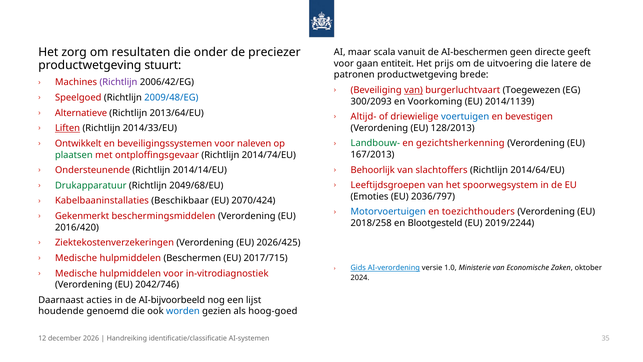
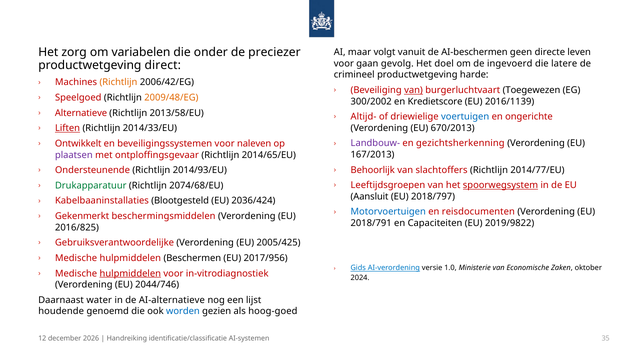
resultaten: resultaten -> variabelen
scala: scala -> volgt
geeft: geeft -> leven
entiteit: entiteit -> gevolg
prijs: prijs -> doel
uitvoering: uitvoering -> ingevoerd
stuurt: stuurt -> direct
patronen: patronen -> crimineel
brede: brede -> harde
Richtlijn at (118, 82) colour: purple -> orange
2009/48/EG colour: blue -> orange
300/2093: 300/2093 -> 300/2002
Voorkoming: Voorkoming -> Kredietscore
2014/1139: 2014/1139 -> 2016/1139
2013/64/EU: 2013/64/EU -> 2013/58/EU
bevestigen: bevestigen -> ongerichte
128/2013: 128/2013 -> 670/2013
Landbouw- colour: green -> purple
plaatsen colour: green -> purple
2014/74/EU: 2014/74/EU -> 2014/65/EU
2014/64/EU: 2014/64/EU -> 2014/77/EU
2014/14/EU: 2014/14/EU -> 2014/93/EU
spoorwegsystem underline: none -> present
2049/68/EU: 2049/68/EU -> 2074/68/EU
Emoties: Emoties -> Aansluit
2036/797: 2036/797 -> 2018/797
Beschikbaar: Beschikbaar -> Blootgesteld
2070/424: 2070/424 -> 2036/424
toezichthouders: toezichthouders -> reisdocumenten
2018/258: 2018/258 -> 2018/791
Blootgesteld: Blootgesteld -> Capaciteiten
2019/2244: 2019/2244 -> 2019/9822
2016/420: 2016/420 -> 2016/825
Ziektekostenverzekeringen: Ziektekostenverzekeringen -> Gebruiksverantwoordelijke
2026/425: 2026/425 -> 2005/425
2017/715: 2017/715 -> 2017/956
hulpmiddelen at (130, 273) underline: none -> present
2042/746: 2042/746 -> 2044/746
acties: acties -> water
AI-bijvoorbeeld: AI-bijvoorbeeld -> AI-alternatieve
